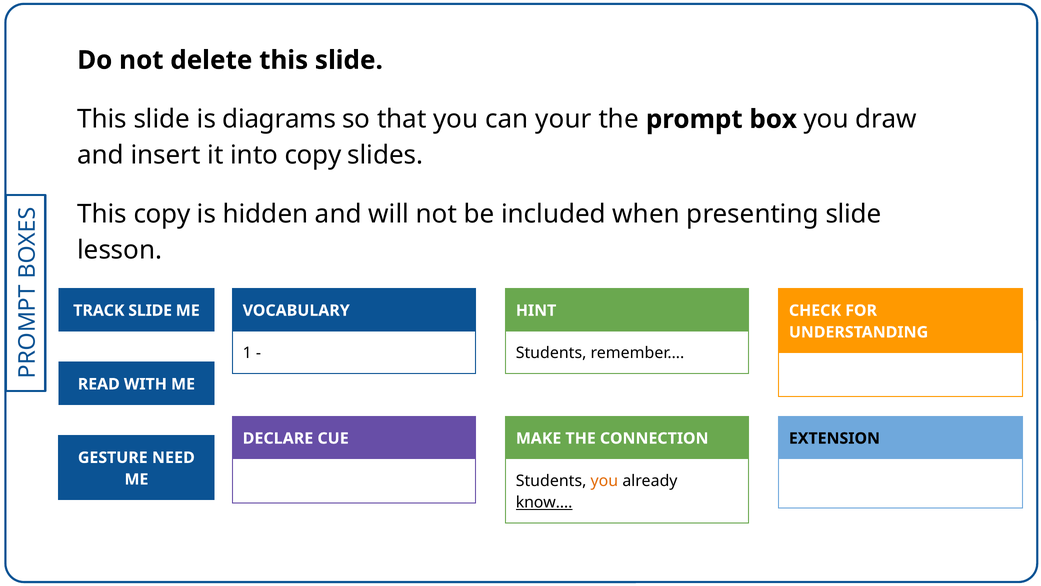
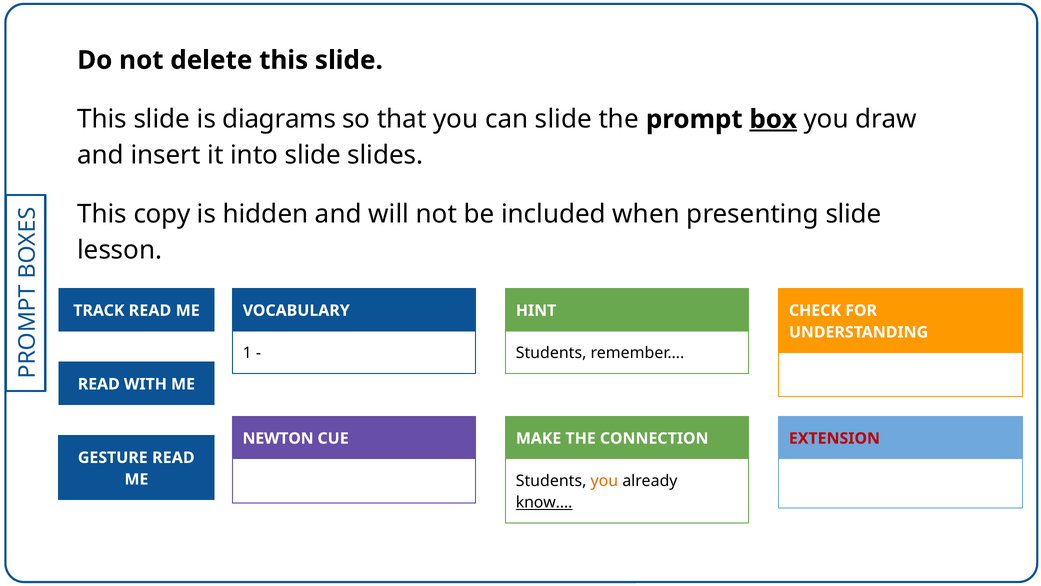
can your: your -> slide
box underline: none -> present
into copy: copy -> slide
TRACK SLIDE: SLIDE -> READ
DECLARE: DECLARE -> NEWTON
EXTENSION colour: black -> red
GESTURE NEED: NEED -> READ
